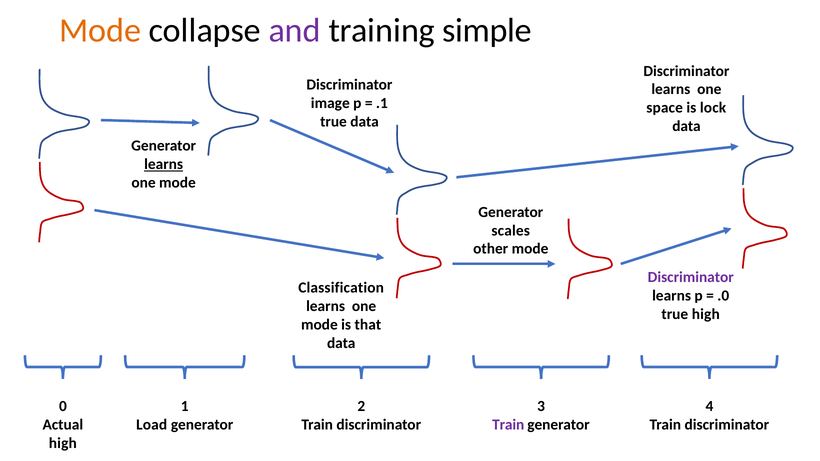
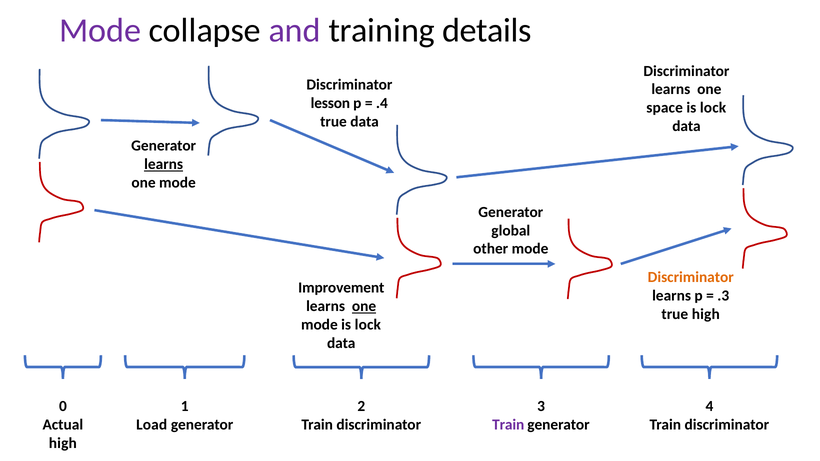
Mode at (100, 31) colour: orange -> purple
simple: simple -> details
image: image -> lesson
.1: .1 -> .4
scales: scales -> global
Discriminator at (691, 277) colour: purple -> orange
Classification: Classification -> Improvement
.0: .0 -> .3
one at (364, 306) underline: none -> present
mode is that: that -> lock
